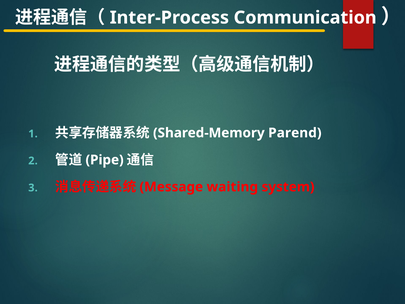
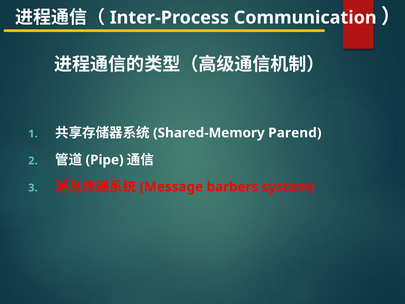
waiting: waiting -> barbers
